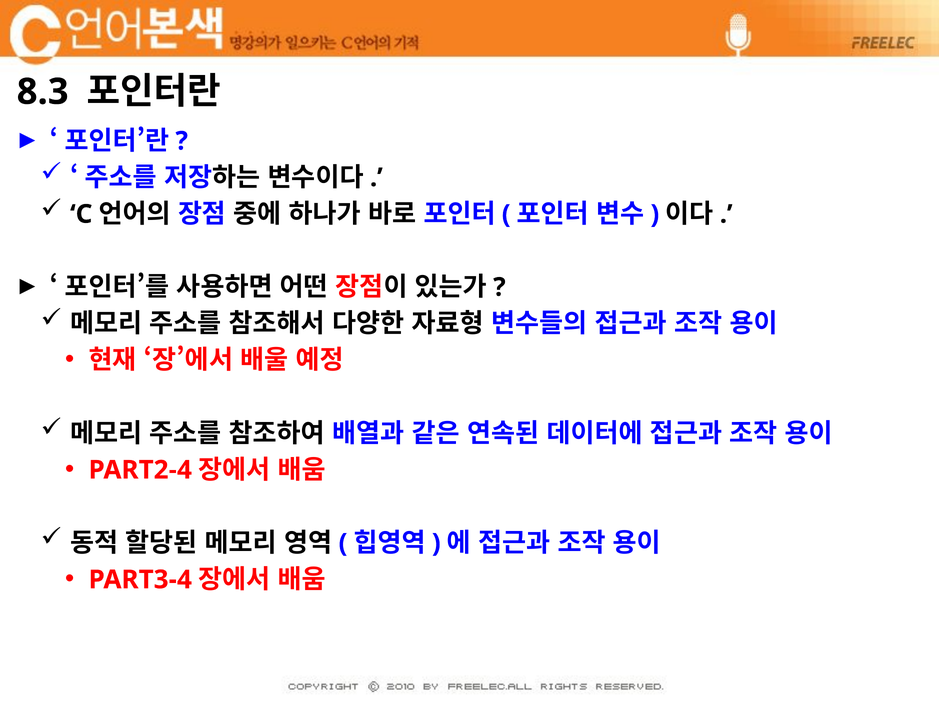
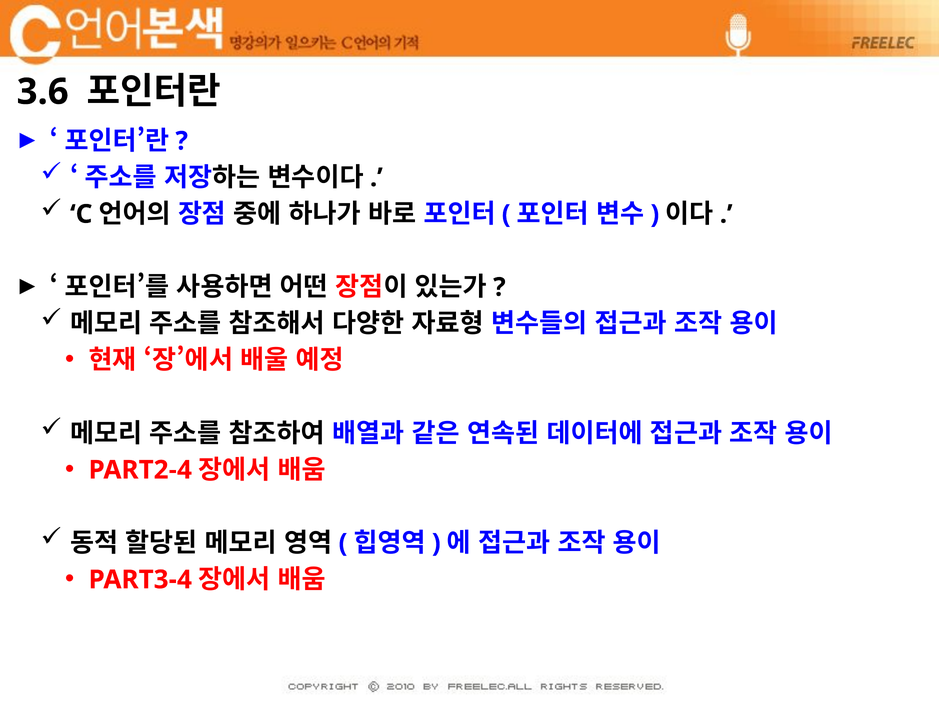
8.3: 8.3 -> 3.6
